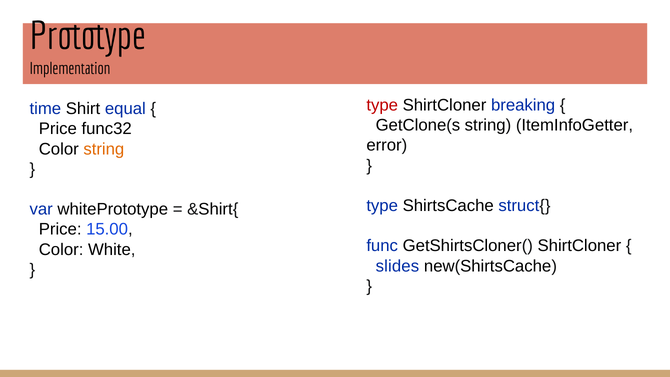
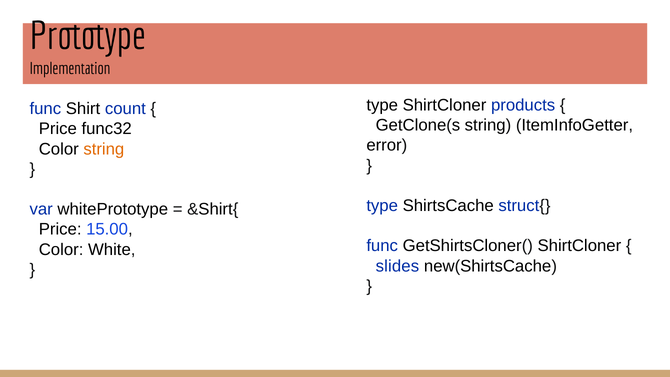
type at (382, 105) colour: red -> black
breaking: breaking -> products
time at (45, 109): time -> func
equal: equal -> count
